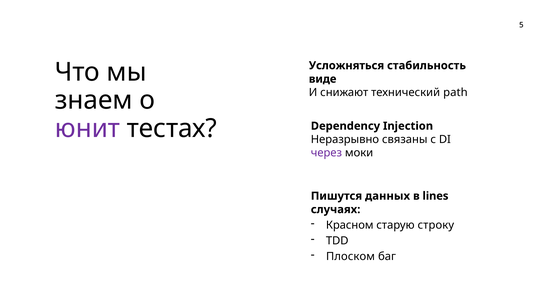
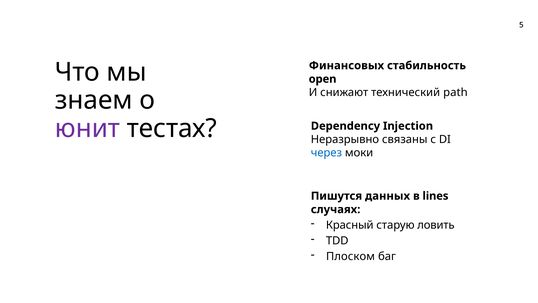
Усложняться: Усложняться -> Финансовых
виде: виде -> open
через colour: purple -> blue
Красном: Красном -> Красный
строку: строку -> ловить
